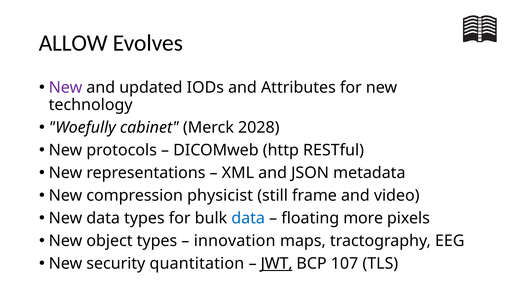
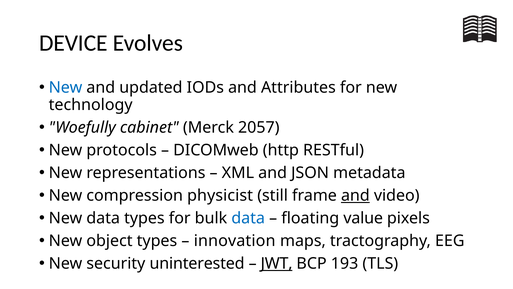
ALLOW: ALLOW -> DEVICE
New at (66, 87) colour: purple -> blue
2028: 2028 -> 2057
and at (355, 195) underline: none -> present
more: more -> value
quantitation: quantitation -> uninterested
107: 107 -> 193
